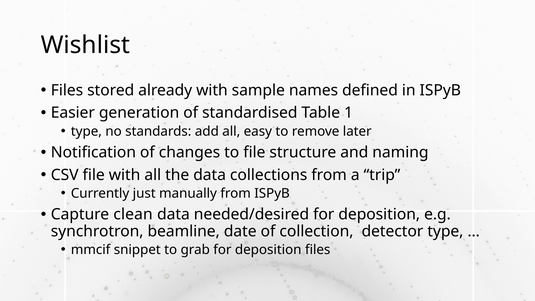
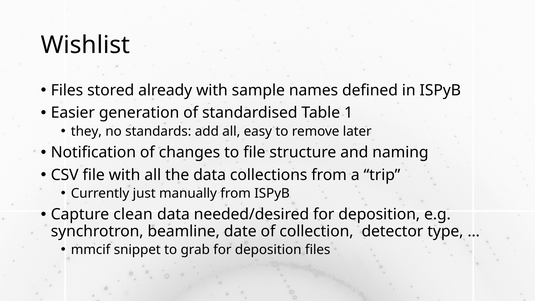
type at (86, 131): type -> they
